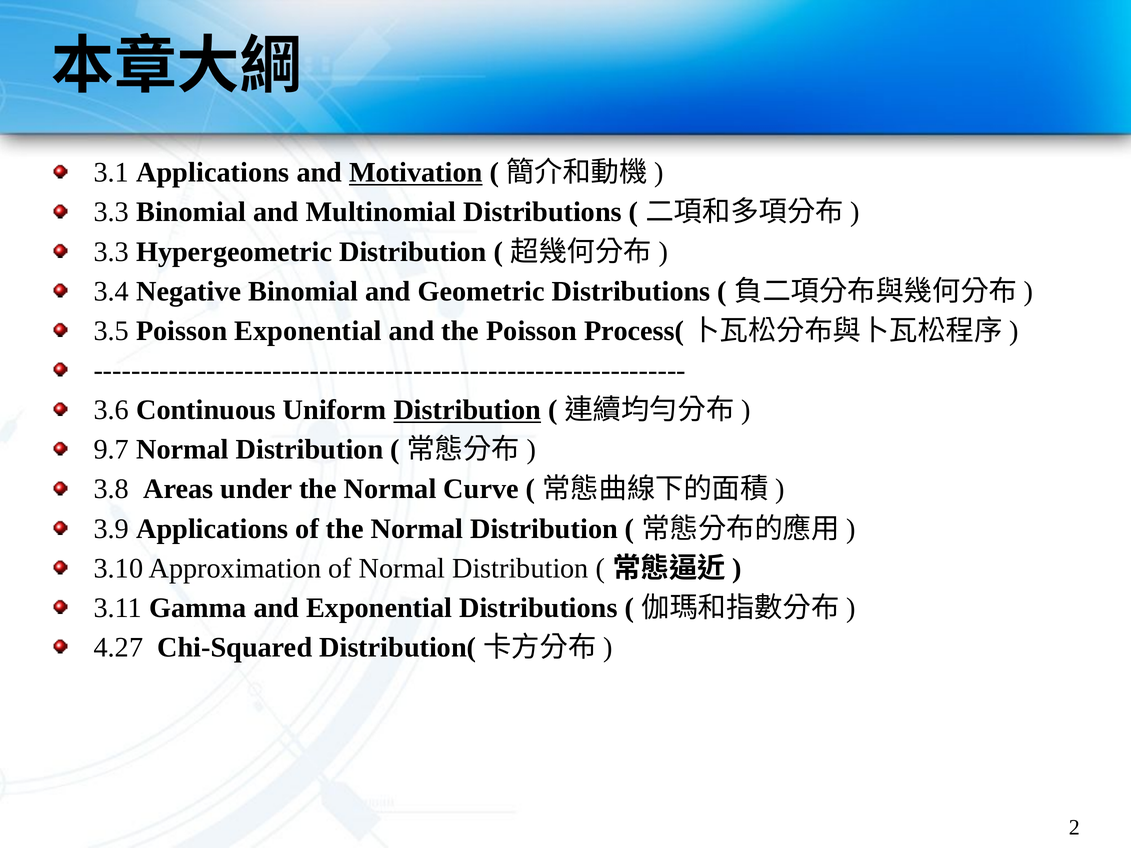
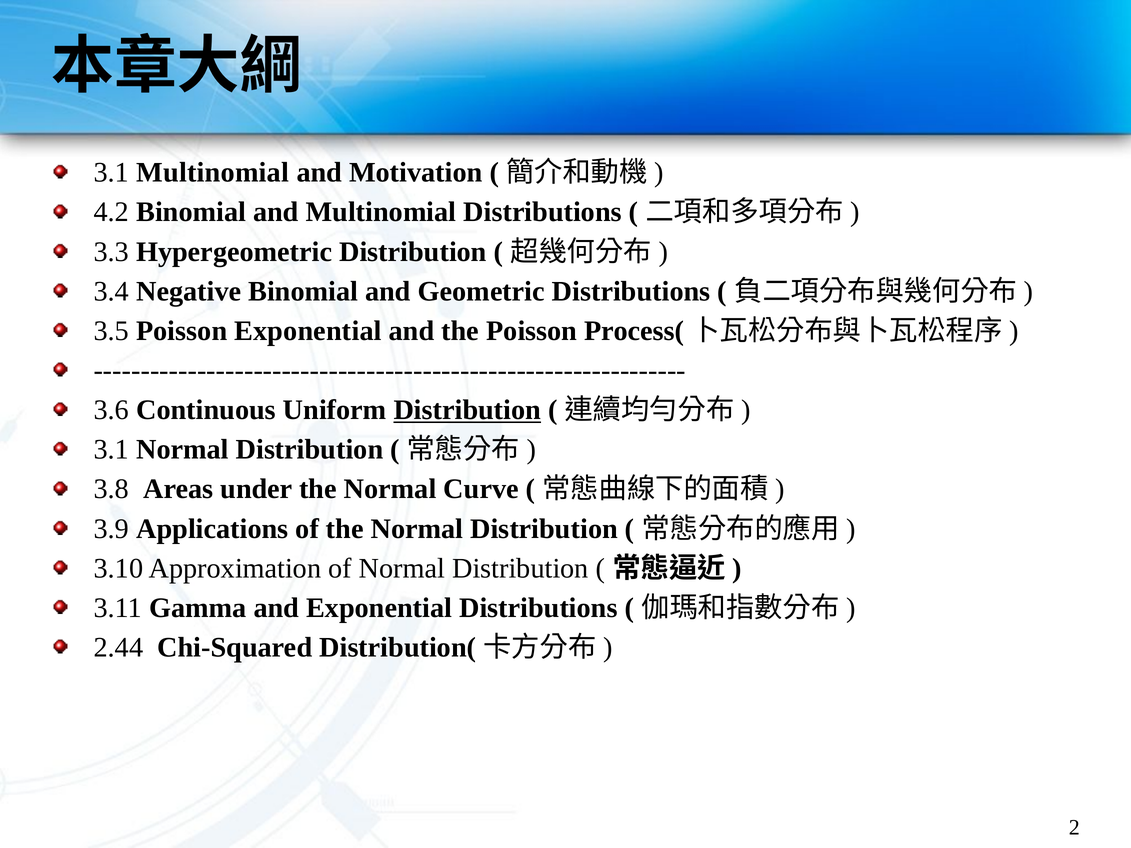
3.1 Applications: Applications -> Multinomial
Motivation underline: present -> none
3.3 at (111, 212): 3.3 -> 4.2
9.7 at (111, 450): 9.7 -> 3.1
4.27: 4.27 -> 2.44
